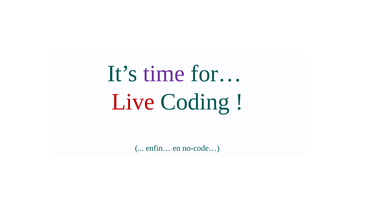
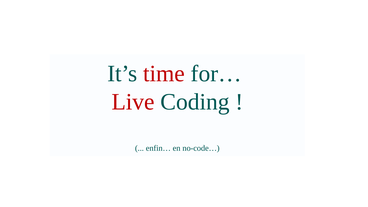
time colour: purple -> red
